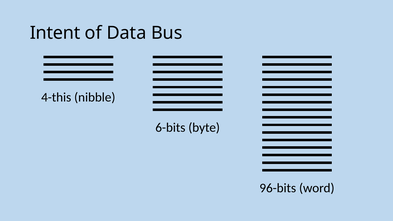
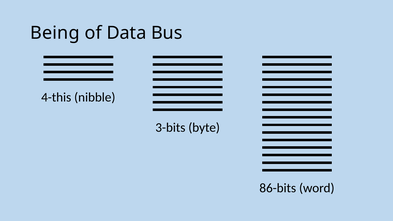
Intent: Intent -> Being
6-bits: 6-bits -> 3-bits
96-bits: 96-bits -> 86-bits
